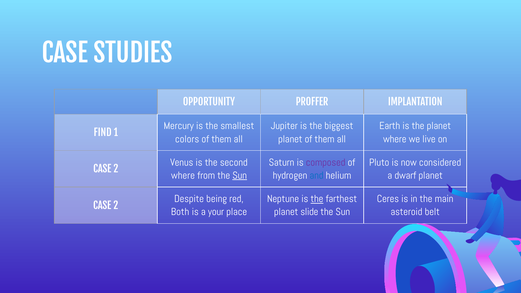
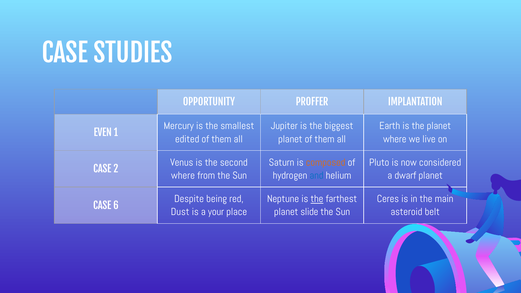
FIND: FIND -> EVEN
colors: colors -> edited
composed colour: purple -> orange
Sun at (240, 175) underline: present -> none
2 at (116, 206): 2 -> 6
Both: Both -> Dust
